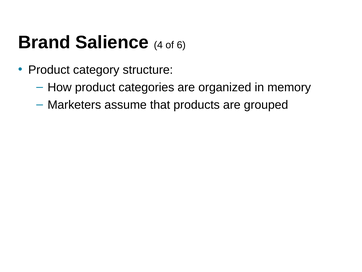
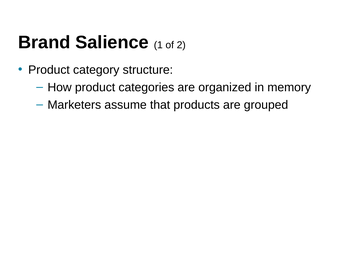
4: 4 -> 1
6: 6 -> 2
